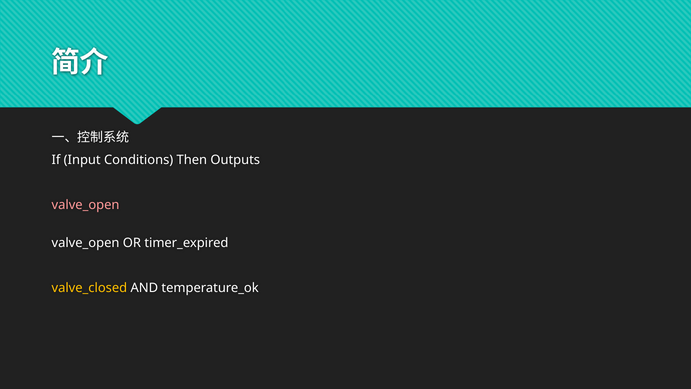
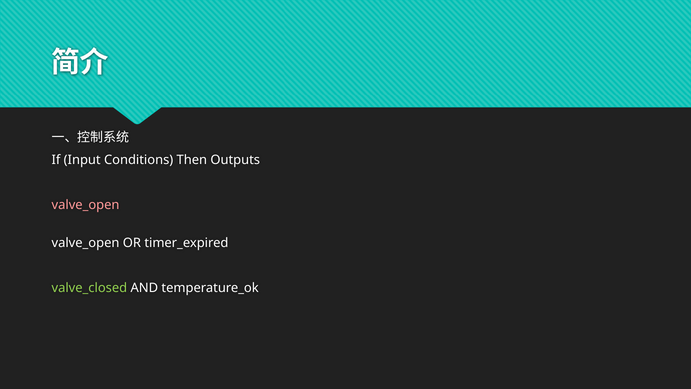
valve_closed colour: yellow -> light green
